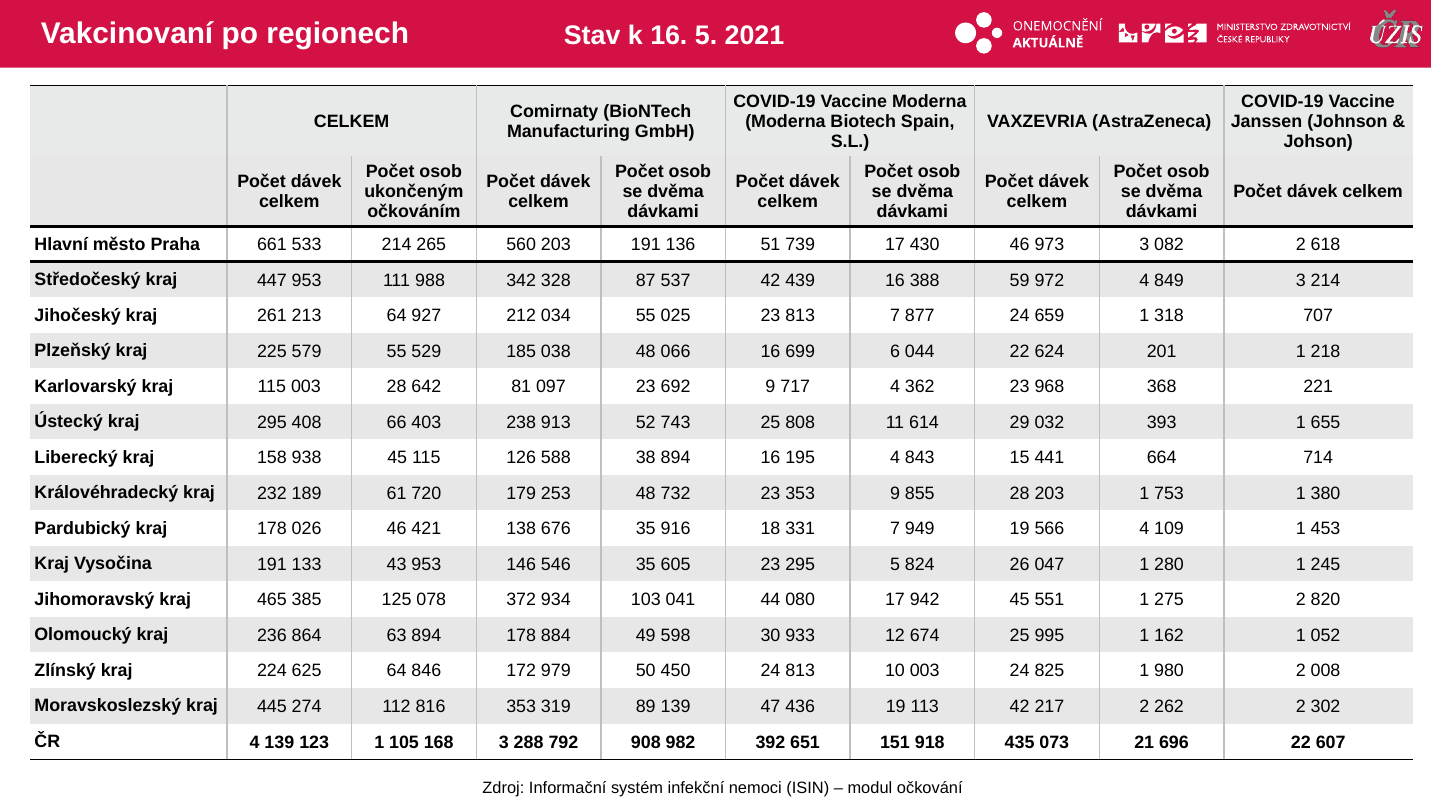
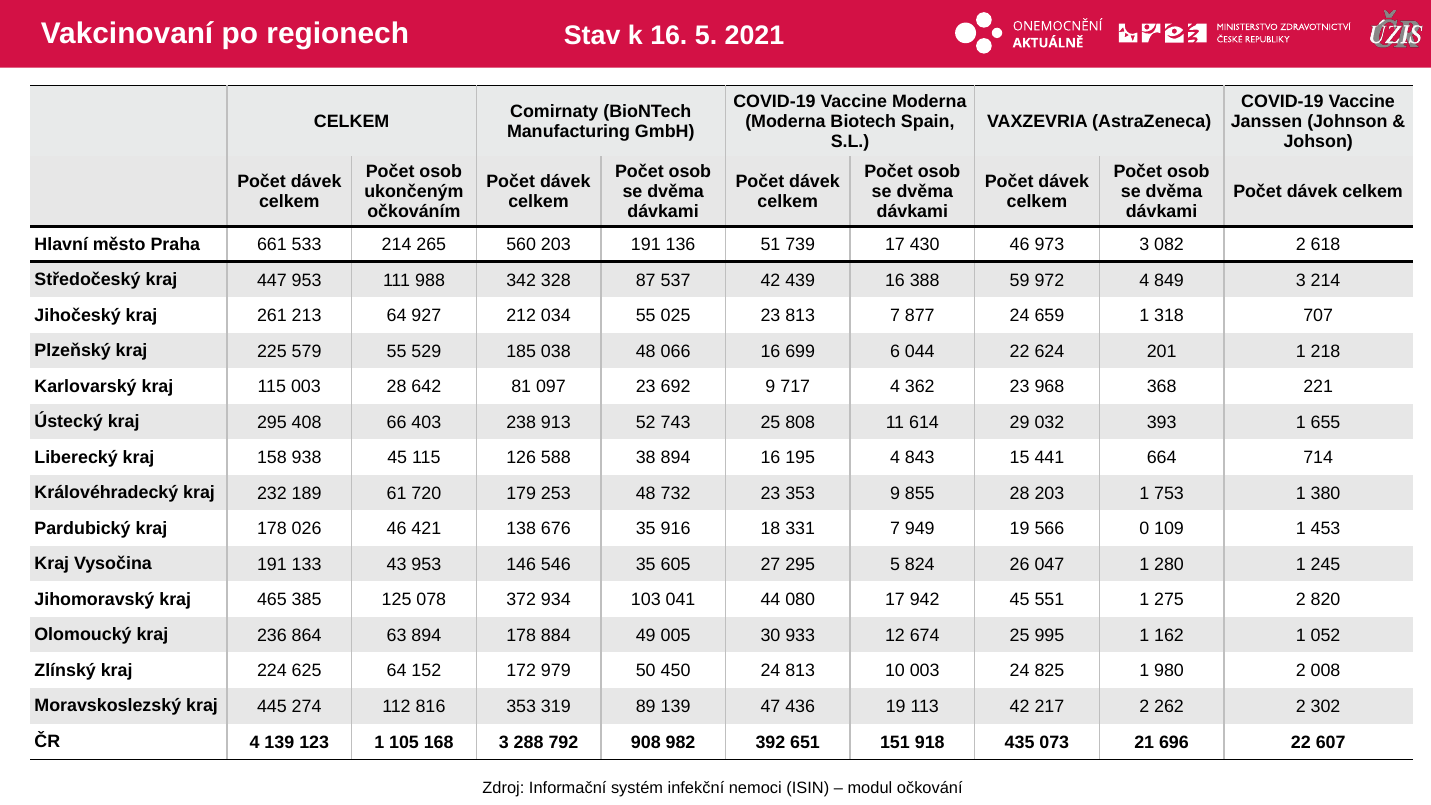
566 4: 4 -> 0
605 23: 23 -> 27
598: 598 -> 005
846: 846 -> 152
